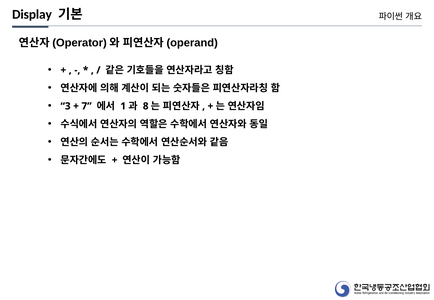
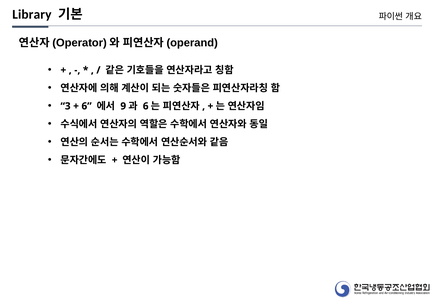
Display: Display -> Library
7 at (87, 106): 7 -> 6
1: 1 -> 9
8 at (146, 106): 8 -> 6
